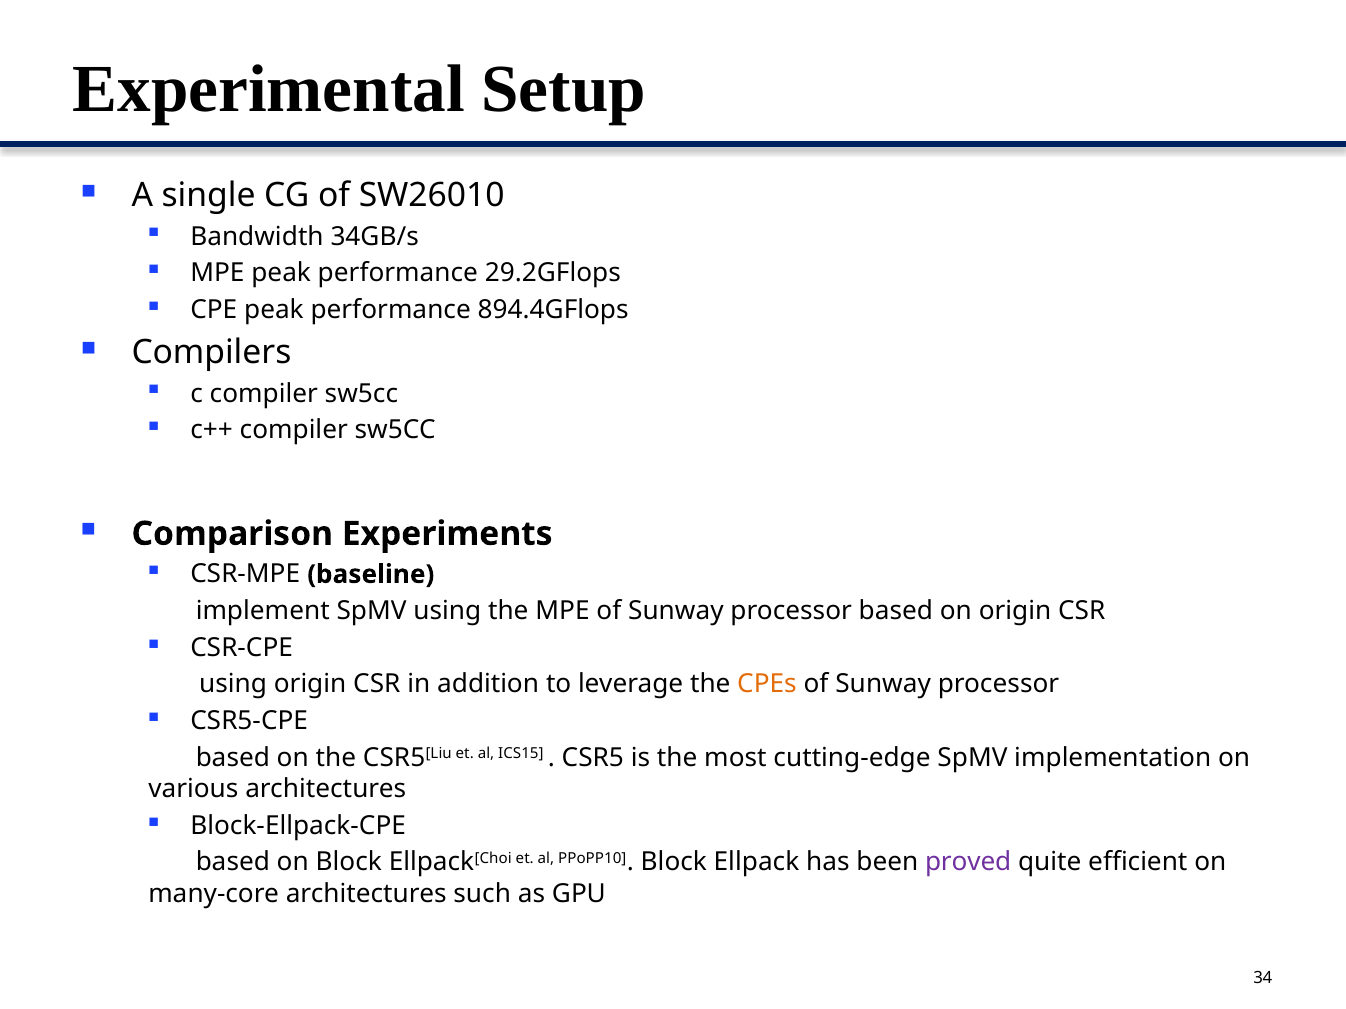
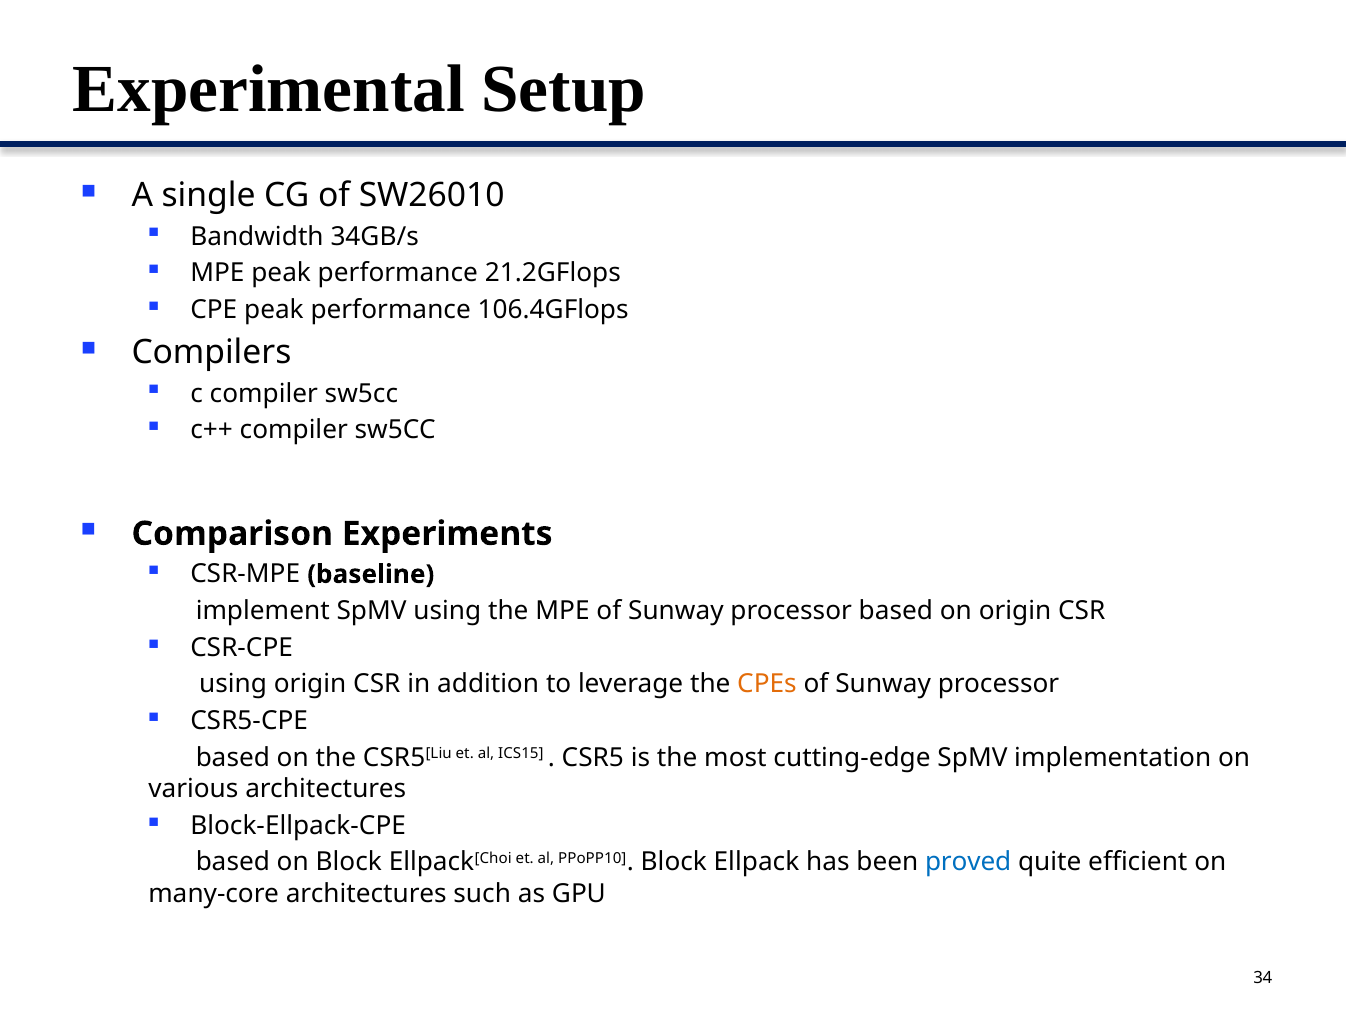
29.2GFlops: 29.2GFlops -> 21.2GFlops
894.4GFlops: 894.4GFlops -> 106.4GFlops
proved colour: purple -> blue
